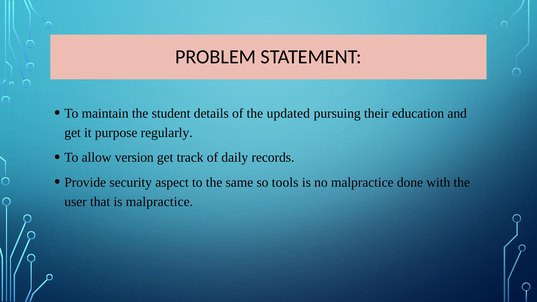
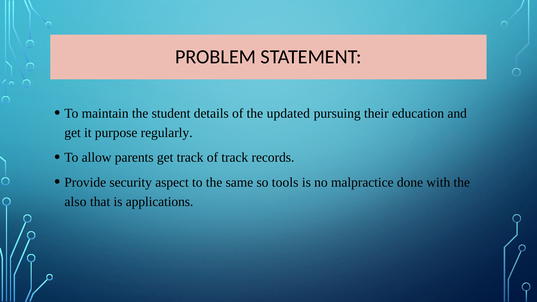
version: version -> parents
of daily: daily -> track
user: user -> also
is malpractice: malpractice -> applications
